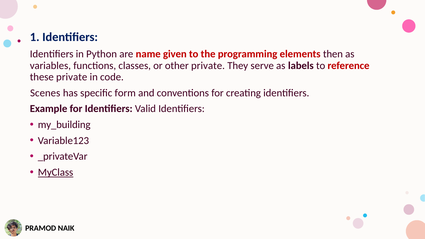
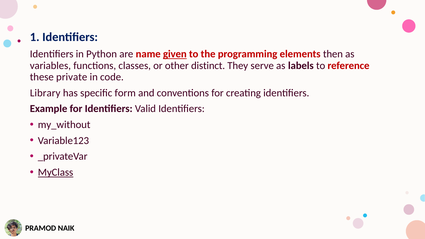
given underline: none -> present
other private: private -> distinct
Scenes: Scenes -> Library
my_building: my_building -> my_without
